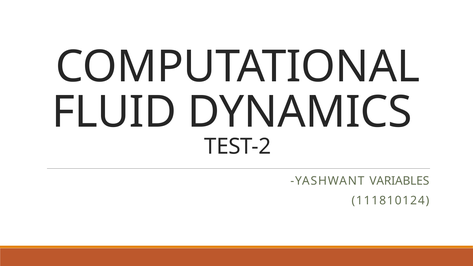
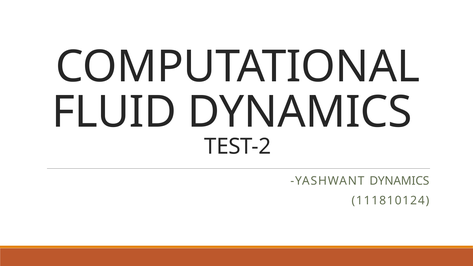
YASHWANT VARIABLES: VARIABLES -> DYNAMICS
